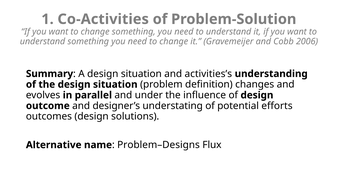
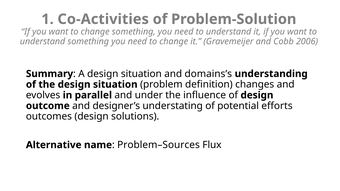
activities’s: activities’s -> domains’s
Problem–Designs: Problem–Designs -> Problem–Sources
